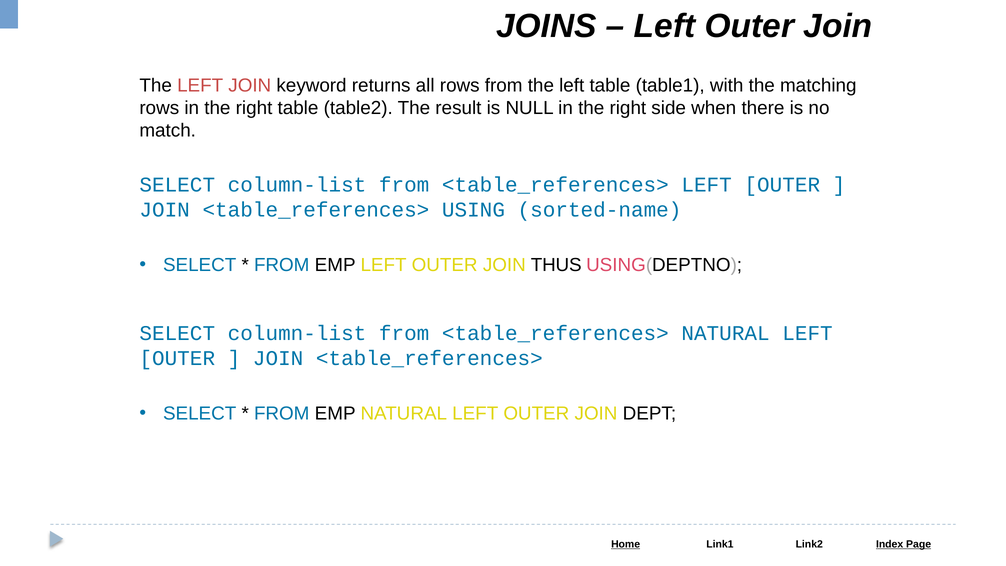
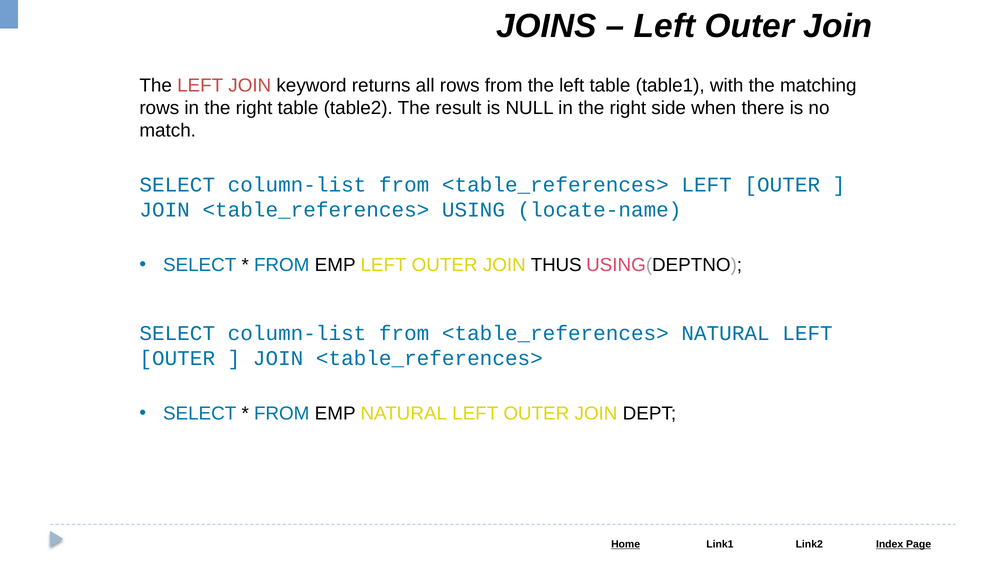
sorted-name: sorted-name -> locate-name
